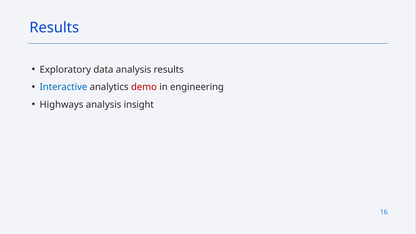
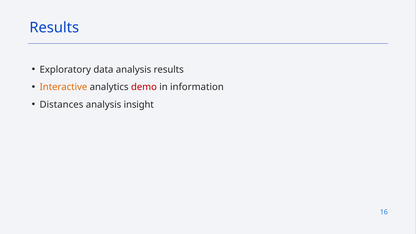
Interactive colour: blue -> orange
engineering: engineering -> information
Highways: Highways -> Distances
